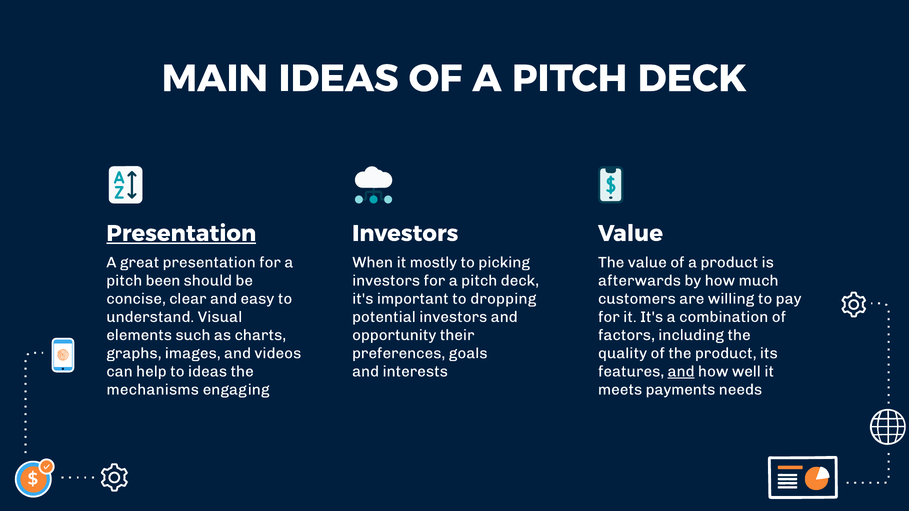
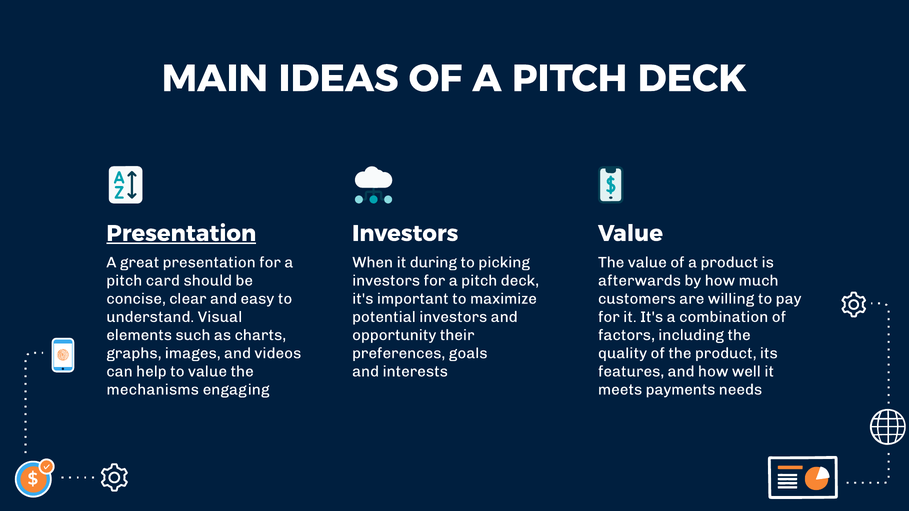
mostly: mostly -> during
been: been -> card
dropping: dropping -> maximize
to ideas: ideas -> value
and at (681, 372) underline: present -> none
